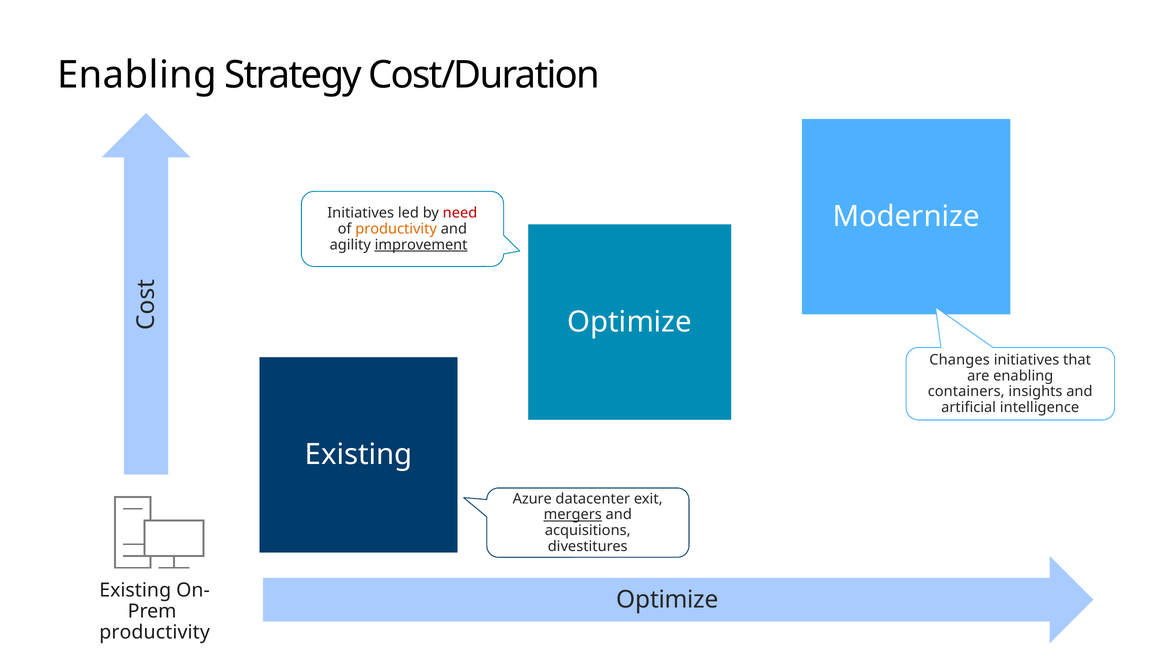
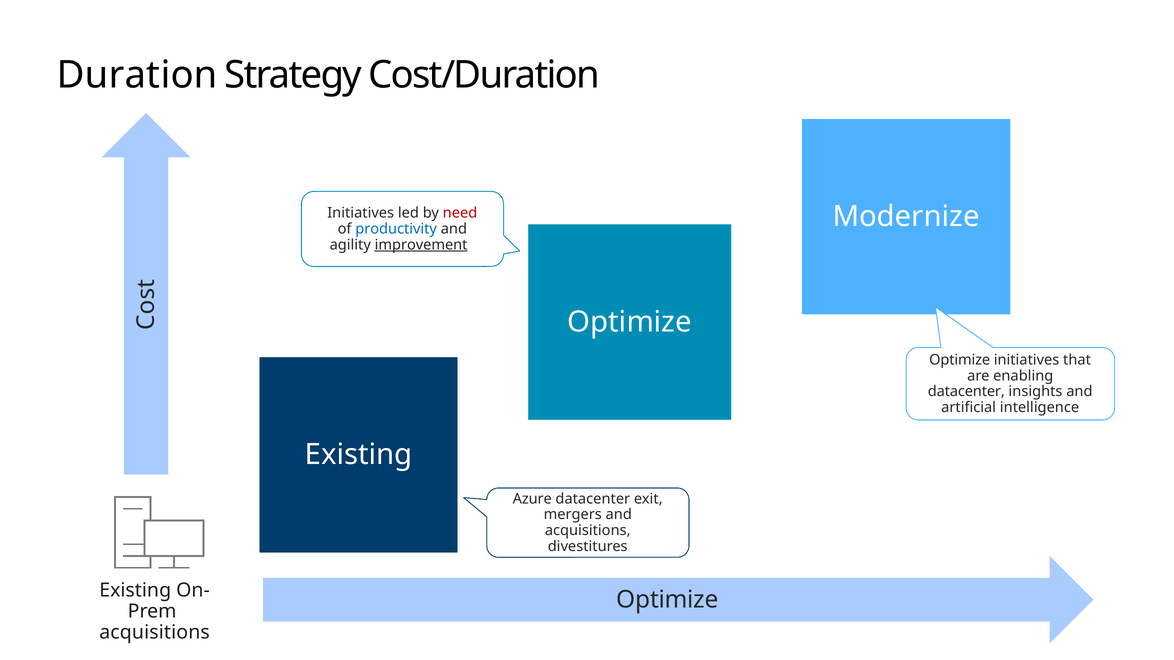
Enabling at (137, 75): Enabling -> Duration
productivity at (396, 229) colour: orange -> blue
Changes at (960, 360): Changes -> Optimize
containers at (966, 392): containers -> datacenter
mergers underline: present -> none
productivity at (155, 633): productivity -> acquisitions
